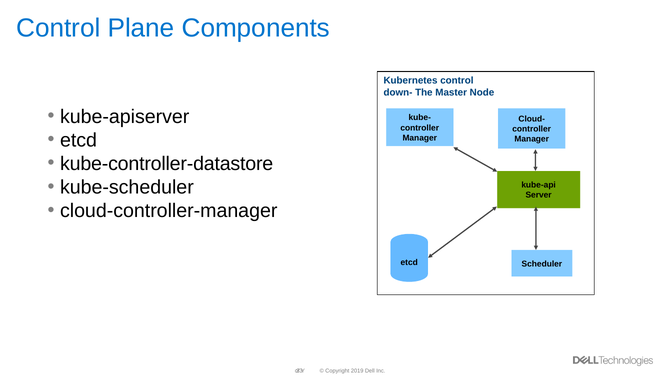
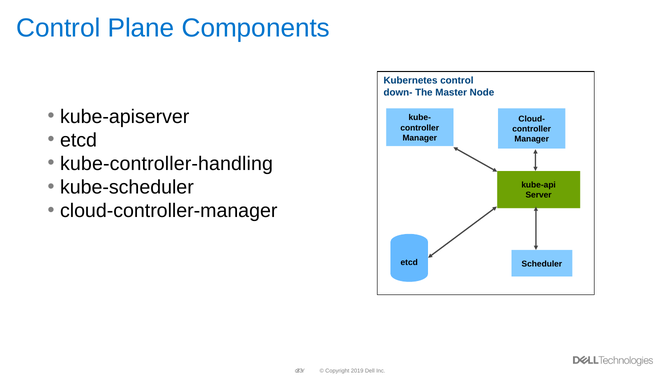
kube-controller-datastore: kube-controller-datastore -> kube-controller-handling
